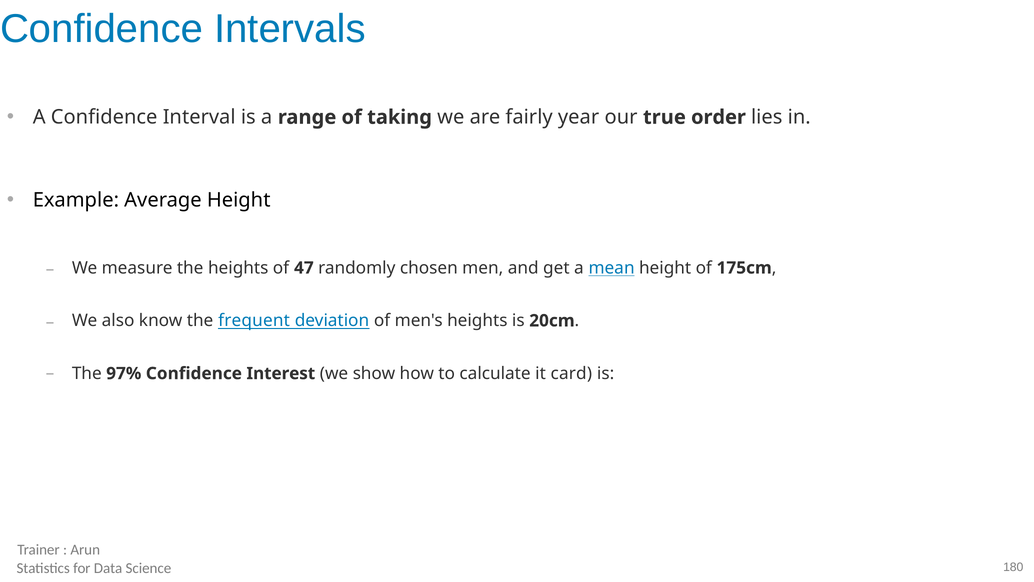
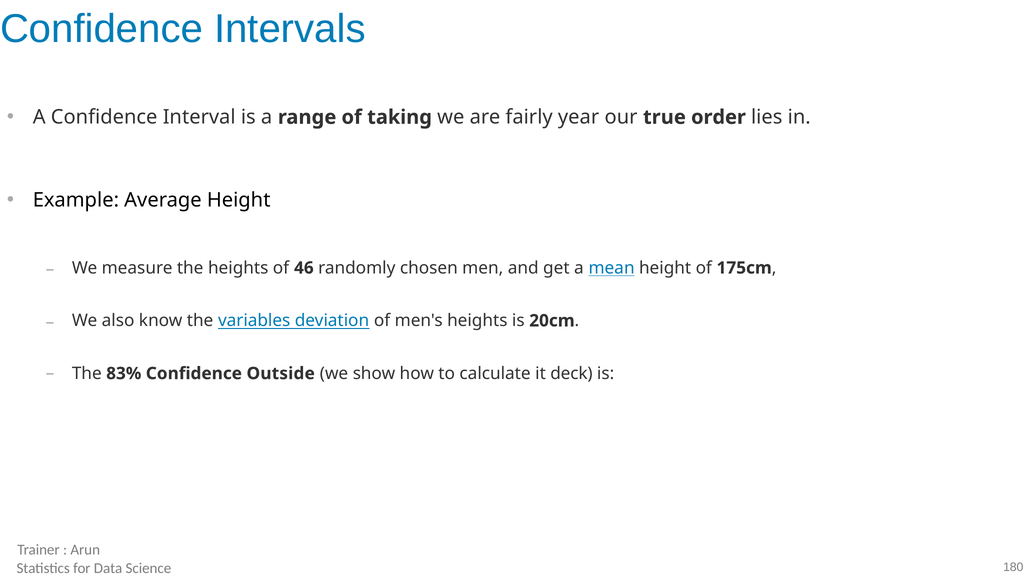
47: 47 -> 46
frequent: frequent -> variables
97%: 97% -> 83%
Interest: Interest -> Outside
card: card -> deck
